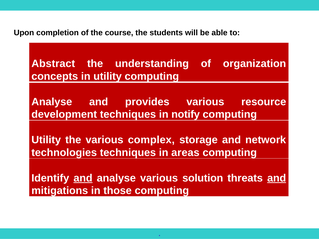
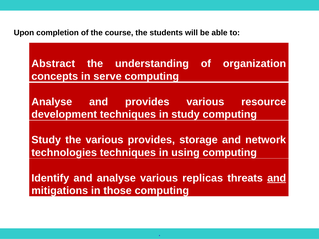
in utility: utility -> serve
in notify: notify -> study
Utility at (46, 140): Utility -> Study
various complex: complex -> provides
areas: areas -> using
and at (83, 178) underline: present -> none
solution: solution -> replicas
